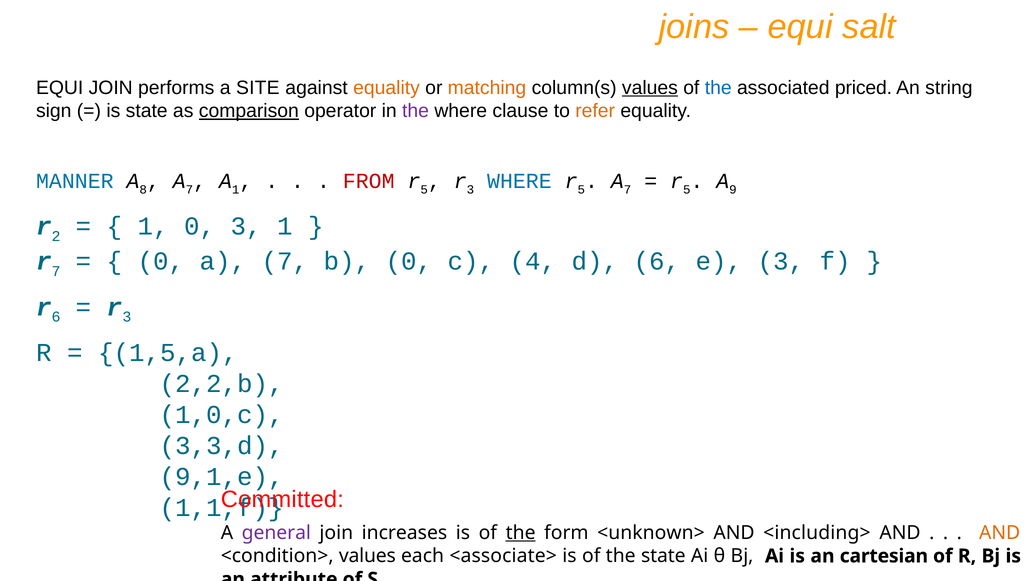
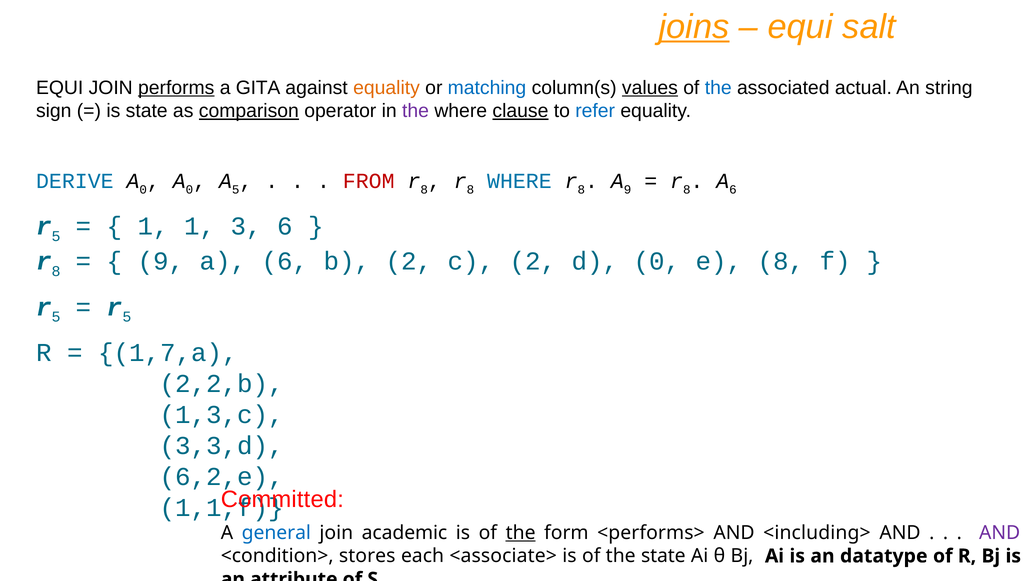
joins underline: none -> present
performs underline: none -> present
SITE: SITE -> GITA
matching colour: orange -> blue
priced: priced -> actual
clause underline: none -> present
refer colour: orange -> blue
MANNER: MANNER -> DERIVE
8 at (143, 190): 8 -> 0
7 at (189, 190): 7 -> 0
A 1: 1 -> 5
5 at (424, 190): 5 -> 8
3 at (470, 190): 3 -> 8
WHERE r 5: 5 -> 8
7 at (628, 190): 7 -> 9
5 at (687, 190): 5 -> 8
9 at (733, 190): 9 -> 6
2 at (56, 236): 2 -> 5
1 0: 0 -> 1
3 1: 1 -> 6
7 at (56, 272): 7 -> 8
0 at (161, 261): 0 -> 9
7 at (285, 261): 7 -> 6
b 0: 0 -> 2
c 4: 4 -> 2
d 6: 6 -> 0
e 3: 3 -> 8
6 at (56, 317): 6 -> 5
3 at (127, 317): 3 -> 5
1,5,a: 1,5,a -> 1,7,a
1,0,c: 1,0,c -> 1,3,c
9,1,e: 9,1,e -> 6,2,e
general colour: purple -> blue
increases: increases -> academic
<unknown>: <unknown> -> <performs>
AND at (1000, 533) colour: orange -> purple
<condition> values: values -> stores
cartesian: cartesian -> datatype
